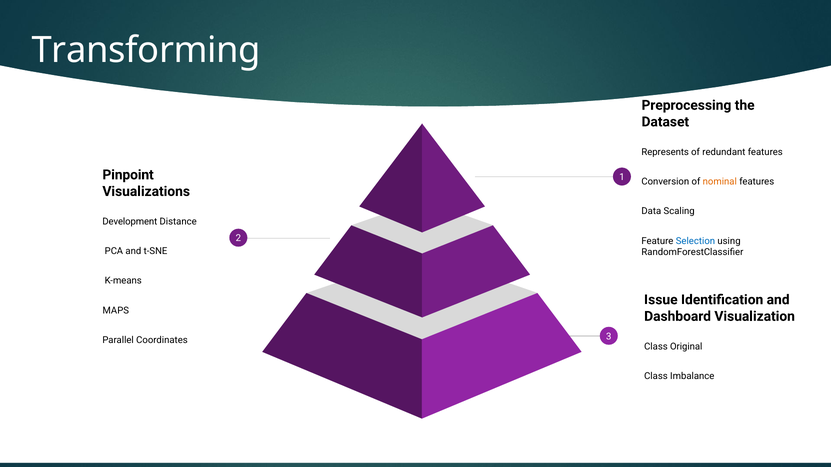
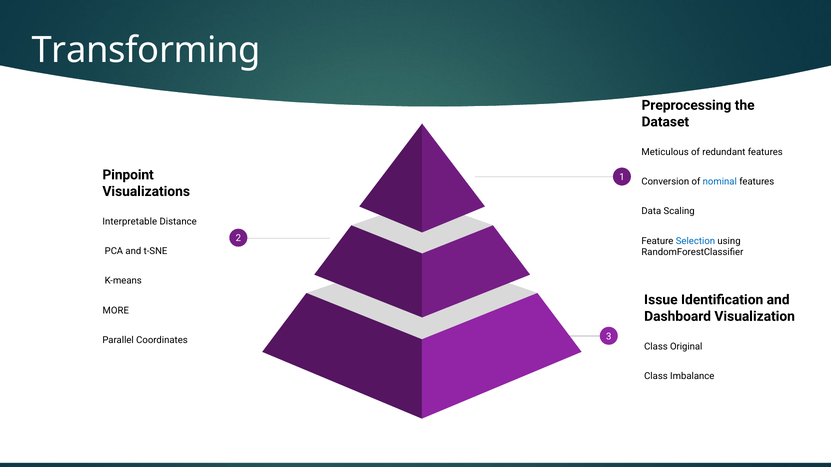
Represents: Represents -> Meticulous
nominal colour: orange -> blue
Development: Development -> Interpretable
MAPS: MAPS -> MORE
